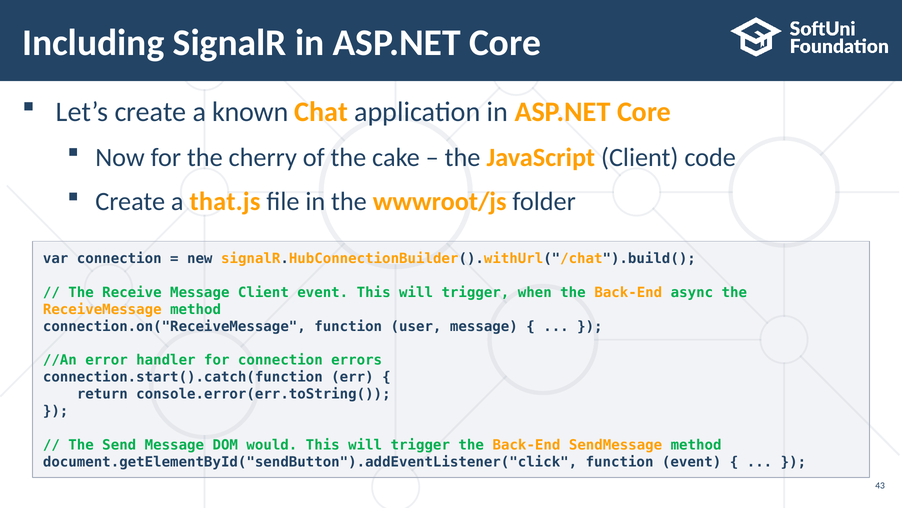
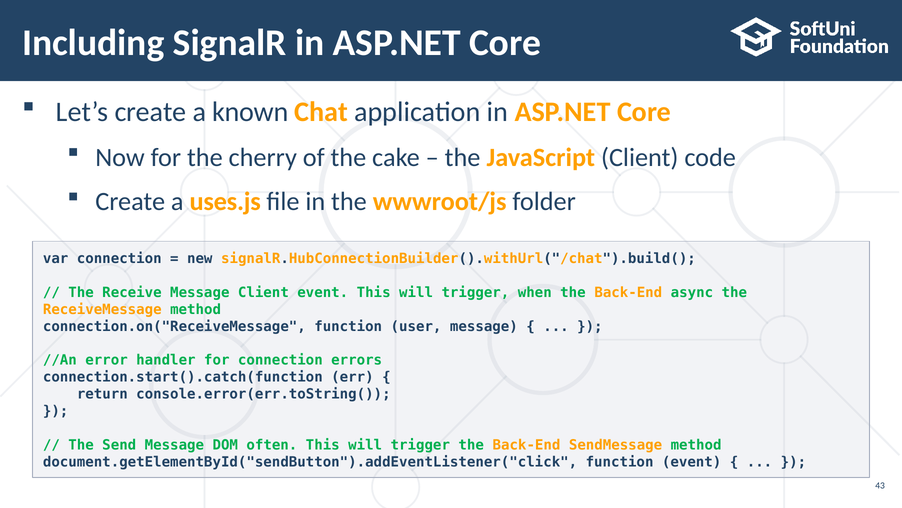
that.js: that.js -> uses.js
would: would -> often
